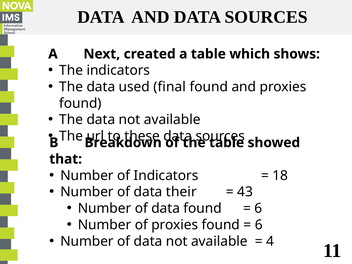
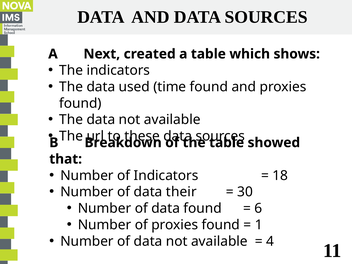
final: final -> time
43: 43 -> 30
6 at (259, 225): 6 -> 1
